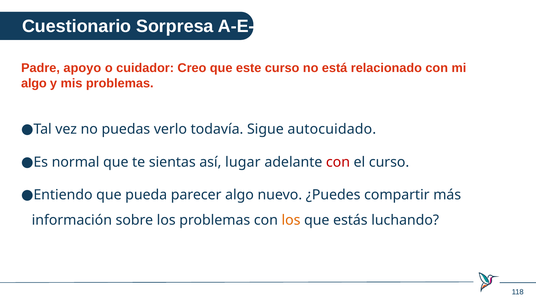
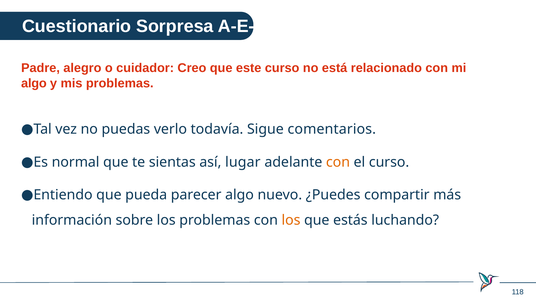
apoyo: apoyo -> alegro
autocuidado: autocuidado -> comentarios
con at (338, 162) colour: red -> orange
